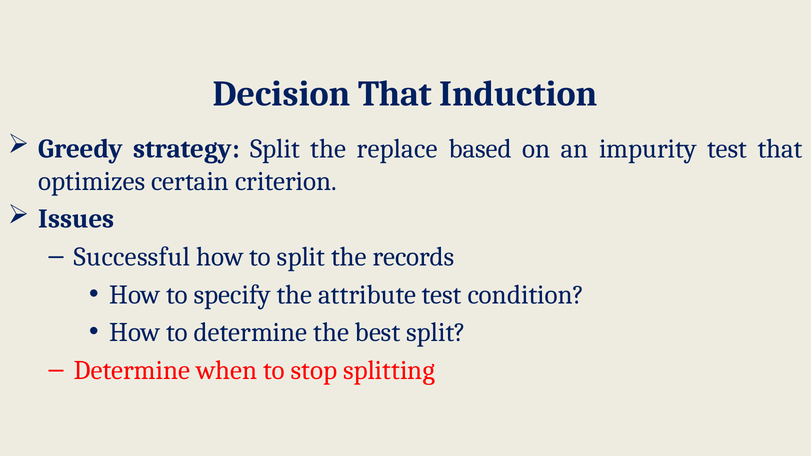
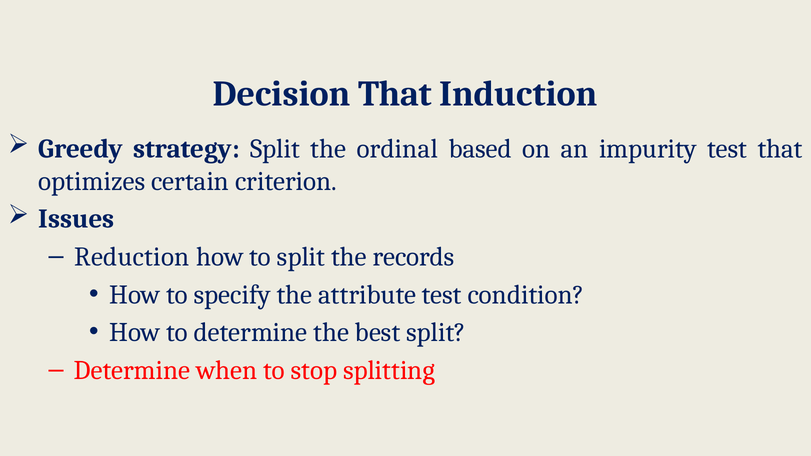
replace: replace -> ordinal
Successful: Successful -> Reduction
